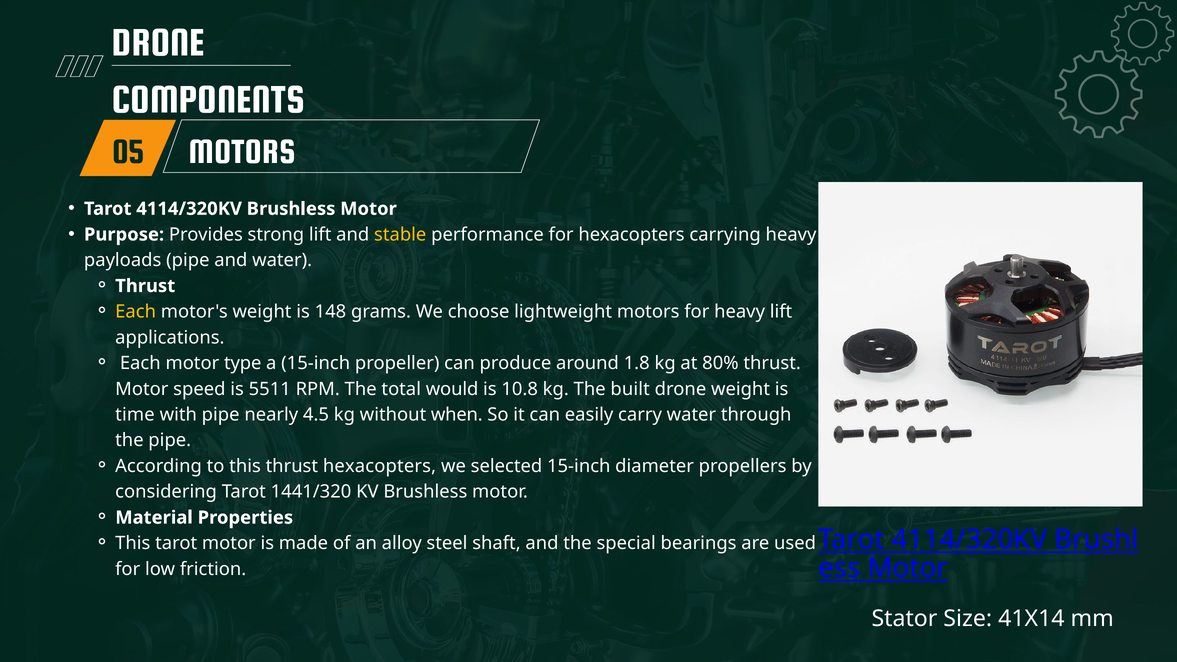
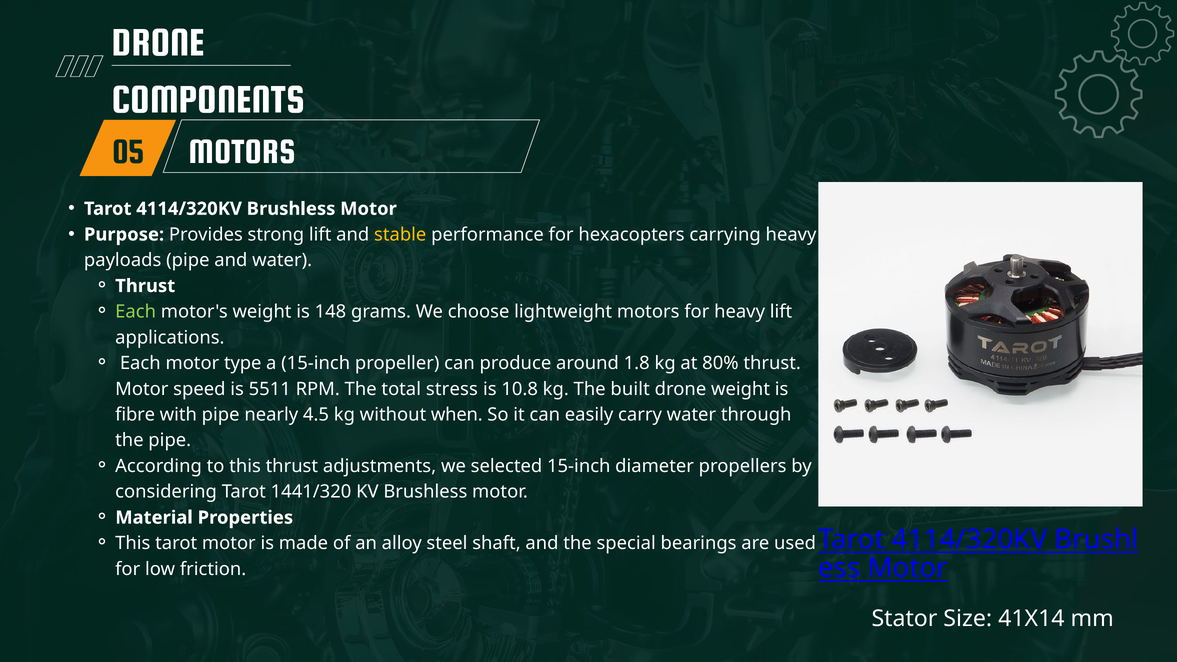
Each at (136, 312) colour: yellow -> light green
would: would -> stress
time: time -> fibre
thrust hexacopters: hexacopters -> adjustments
